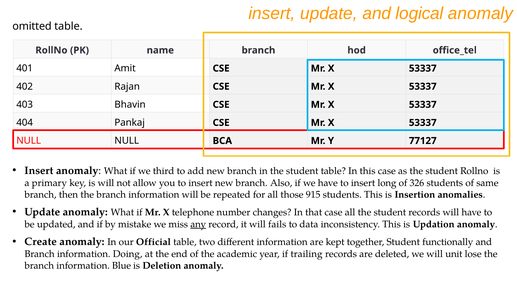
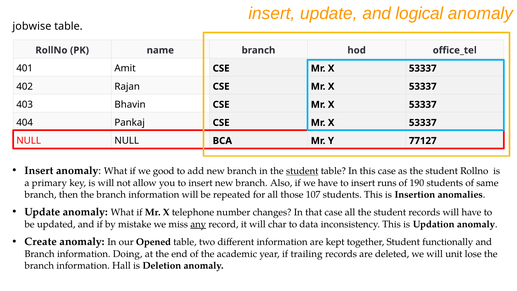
omitted: omitted -> jobwise
third: third -> good
student at (302, 171) underline: none -> present
long: long -> runs
326: 326 -> 190
915: 915 -> 107
fails: fails -> char
Official: Official -> Opened
Blue: Blue -> Hall
